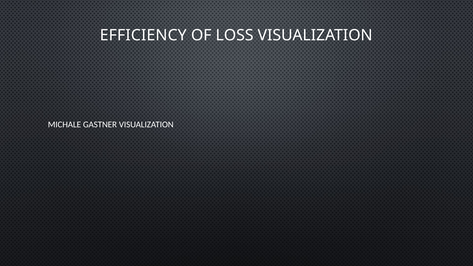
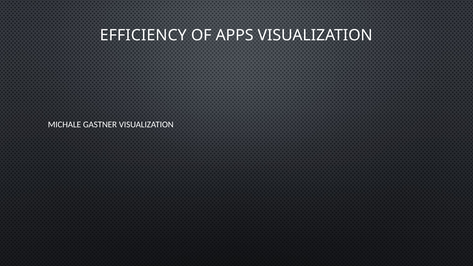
LOSS: LOSS -> APPS
